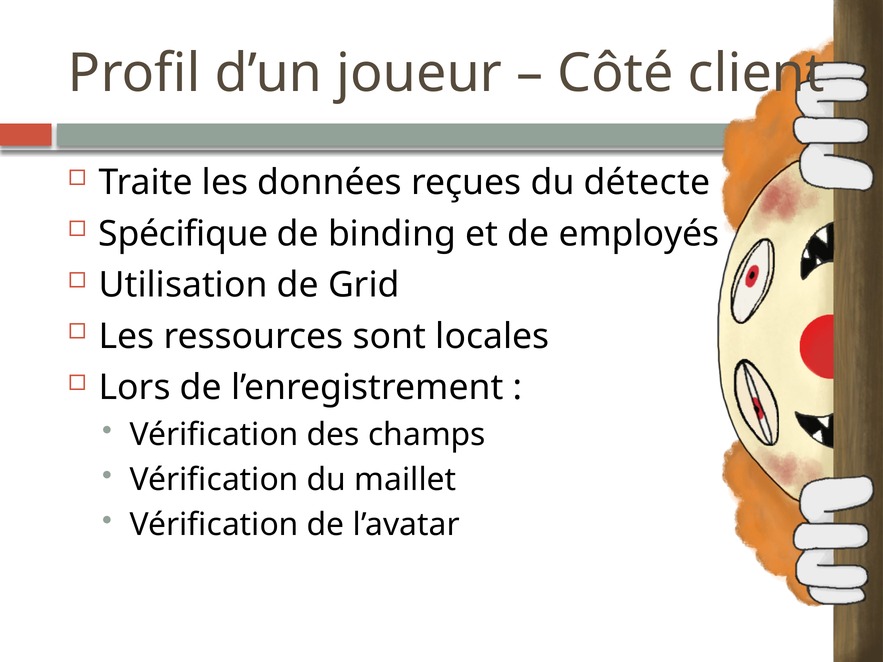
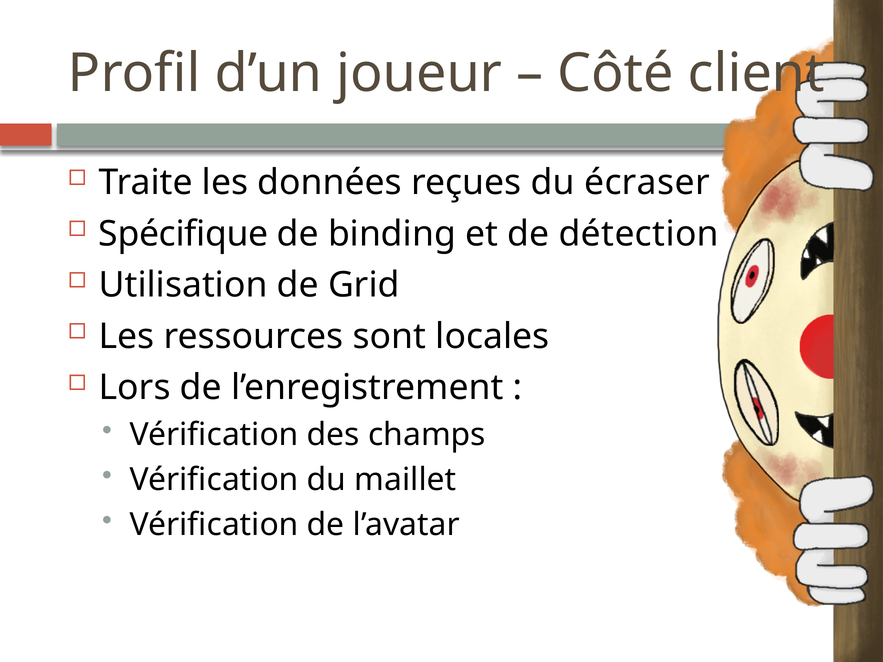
détecte: détecte -> écraser
employés: employés -> détection
